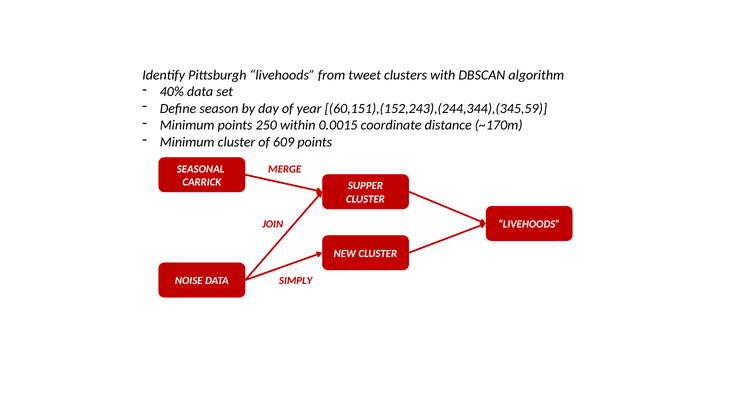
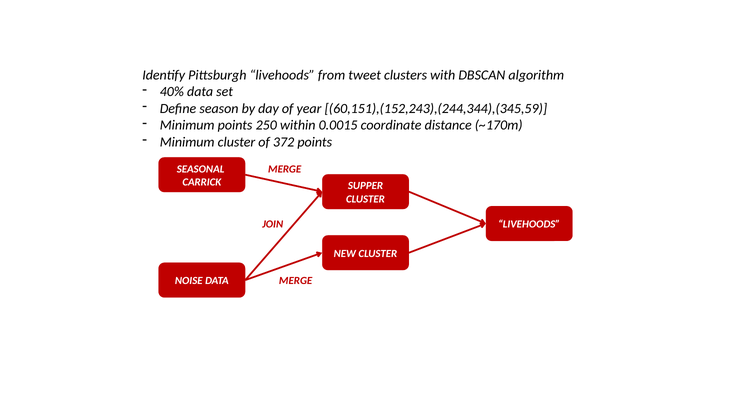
609: 609 -> 372
SIMPLY at (296, 281): SIMPLY -> MERGE
